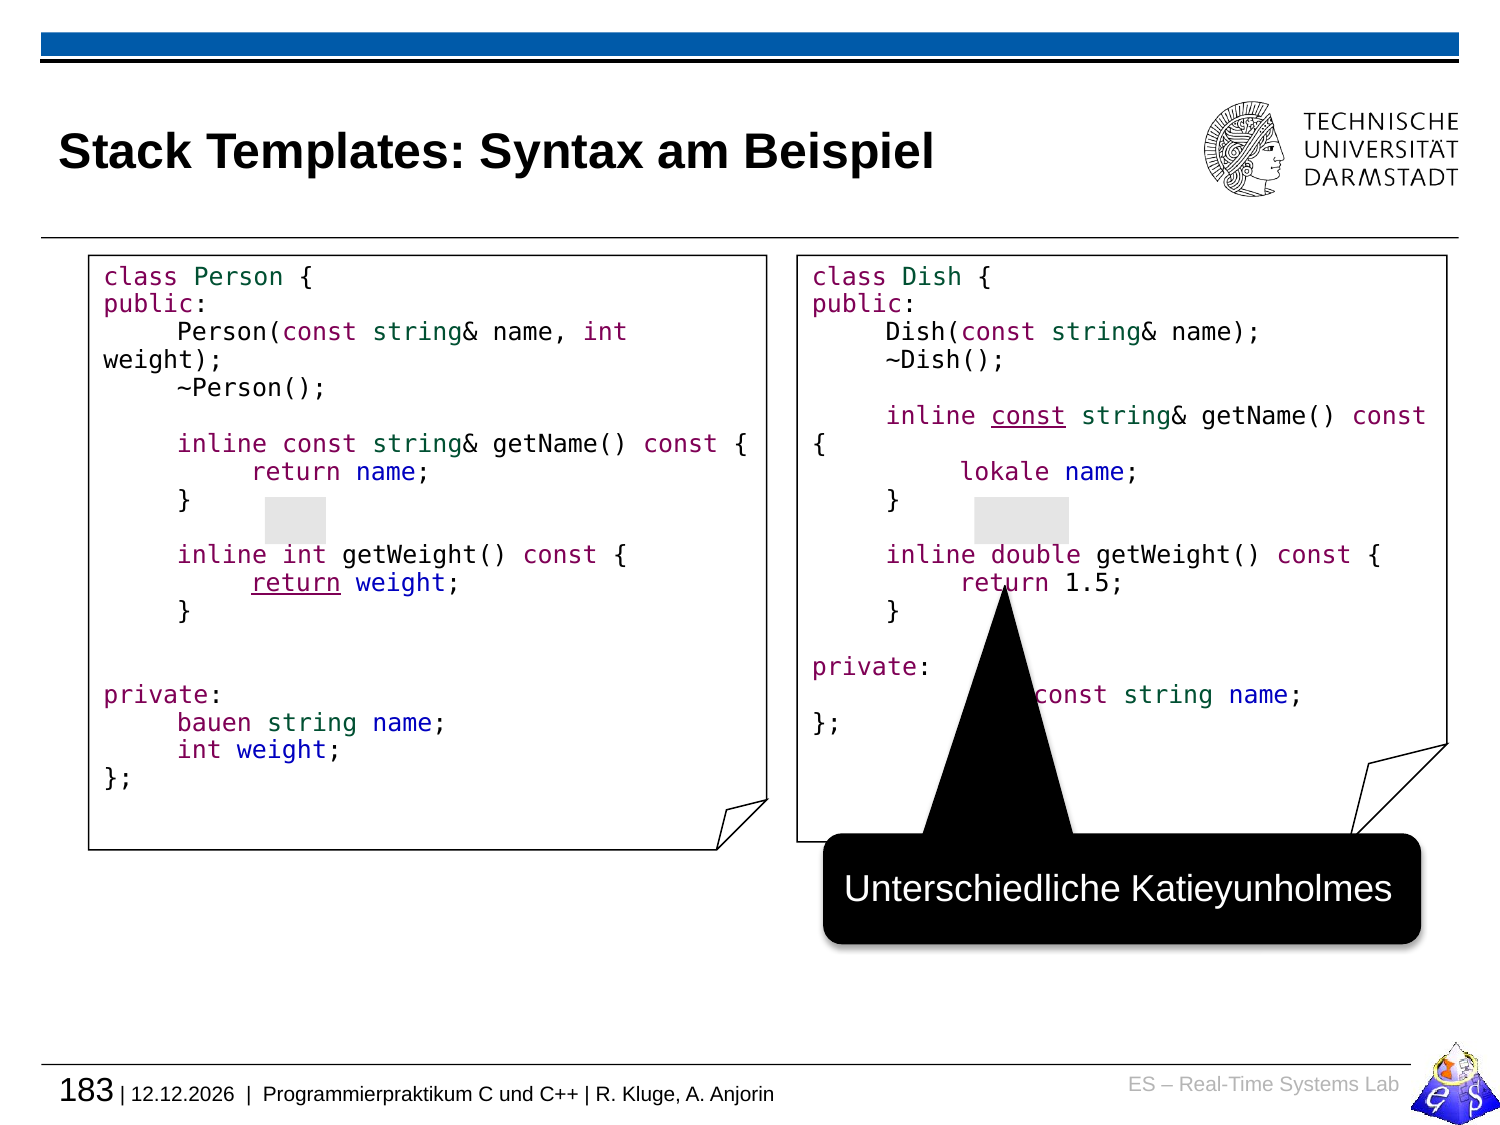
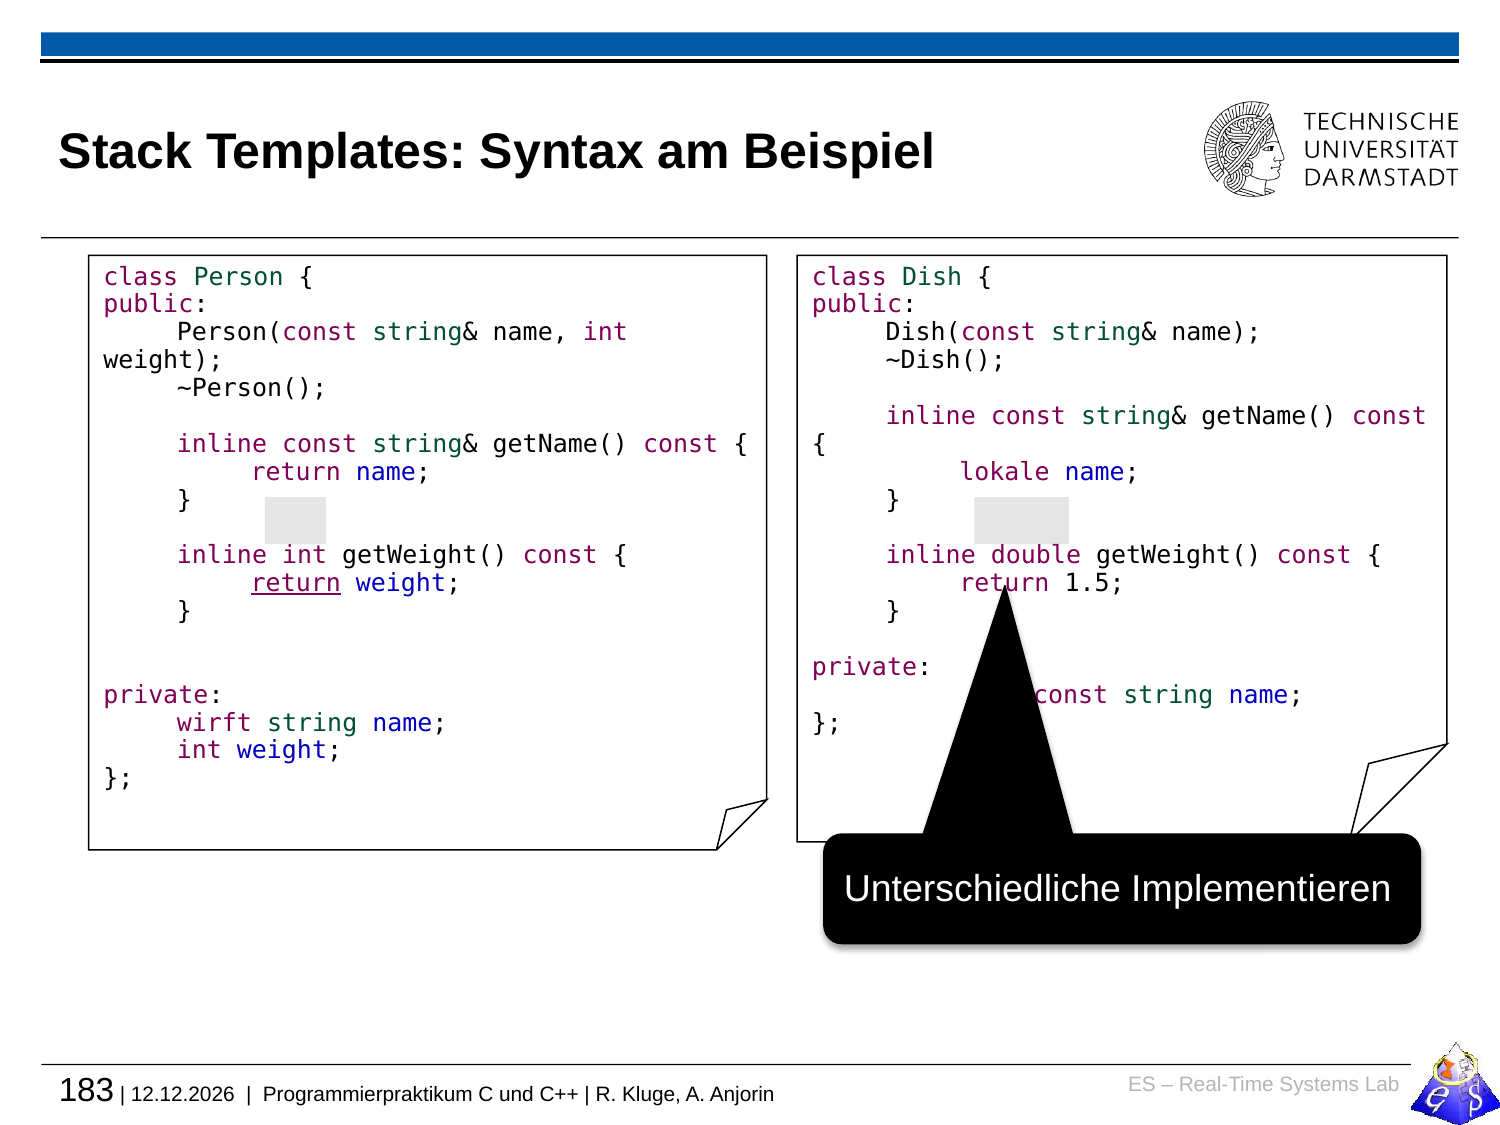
const at (1028, 416) underline: present -> none
bauen: bauen -> wirft
Katieyunholmes: Katieyunholmes -> Implementieren
